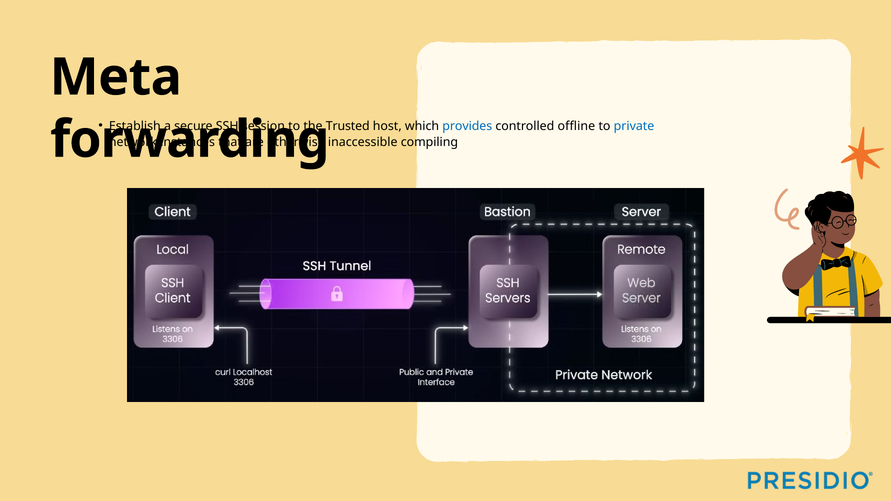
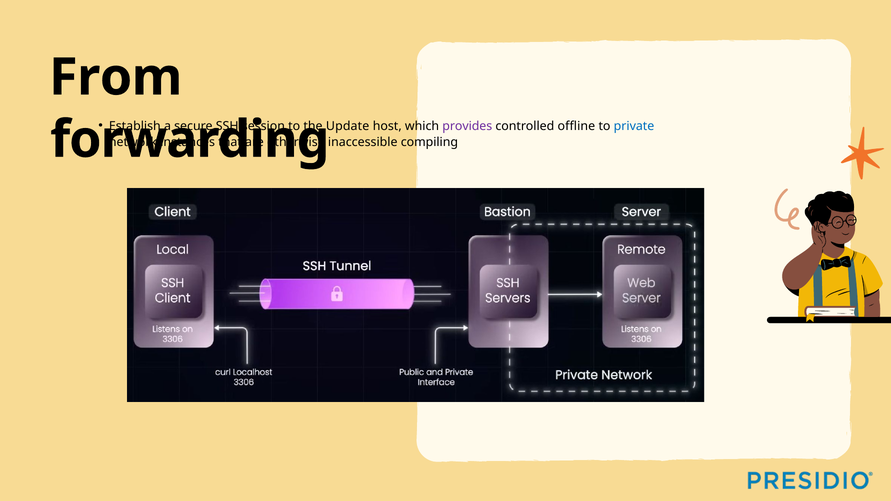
Meta: Meta -> From
Trusted: Trusted -> Update
provides colour: blue -> purple
